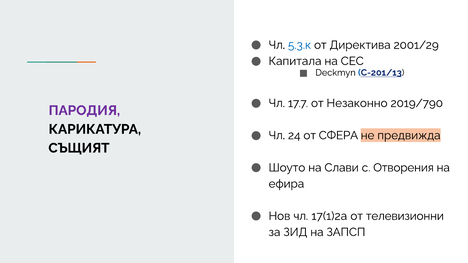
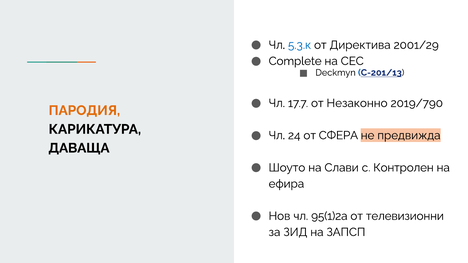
Капитала: Капитала -> Complete
ПАРОДИЯ colour: purple -> orange
СЪЩИЯТ: СЪЩИЯТ -> ДАВАЩА
Отворения: Отворения -> Контролен
17(1)2a: 17(1)2a -> 95(1)2a
